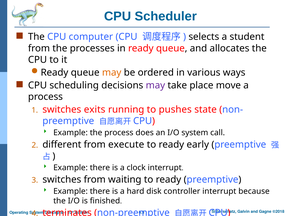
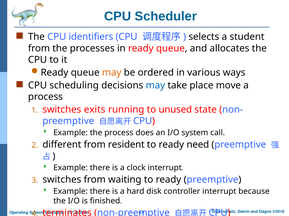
computer: computer -> identifiers
may at (155, 86) colour: purple -> blue
pushes: pushes -> unused
execute: execute -> resident
early: early -> need
